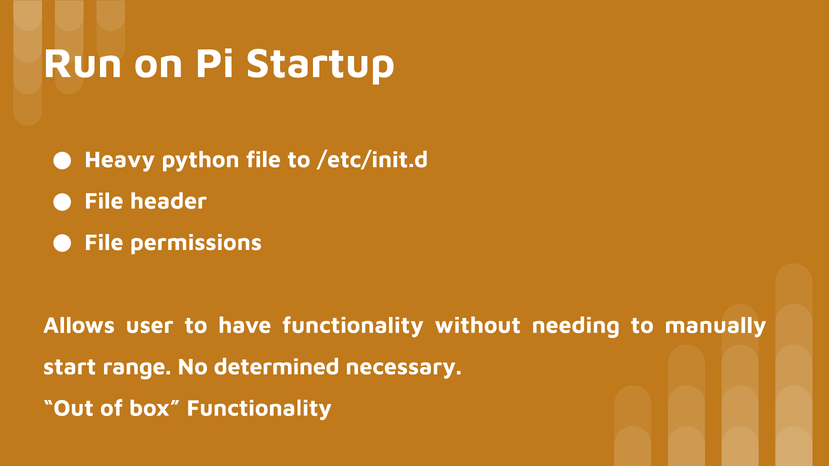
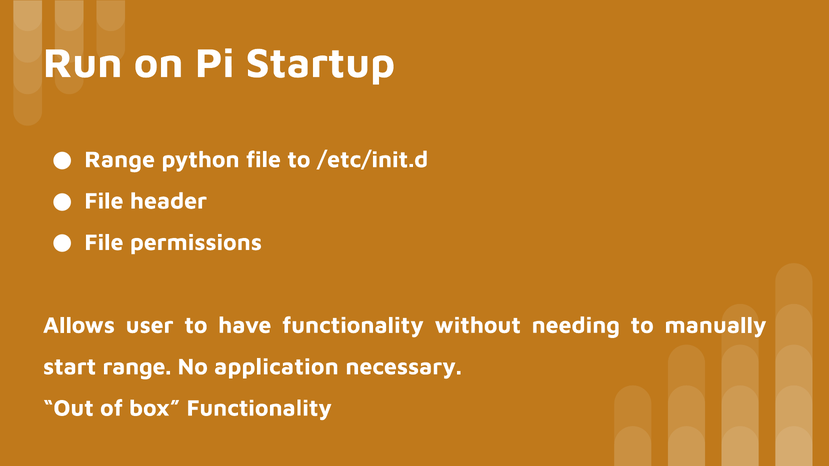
Heavy at (120, 160): Heavy -> Range
determined: determined -> application
